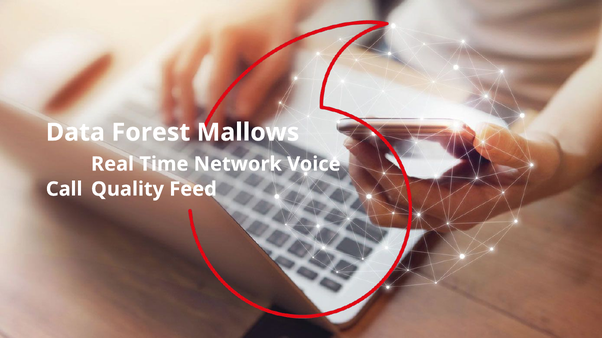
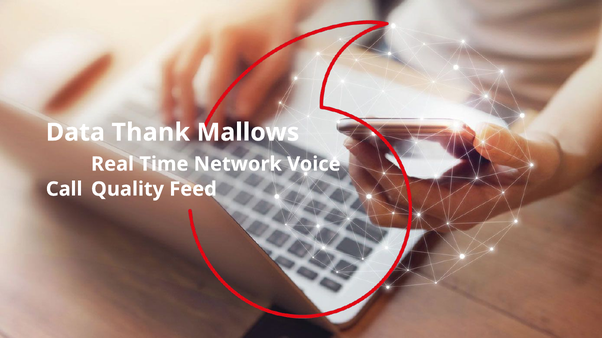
Forest: Forest -> Thank
